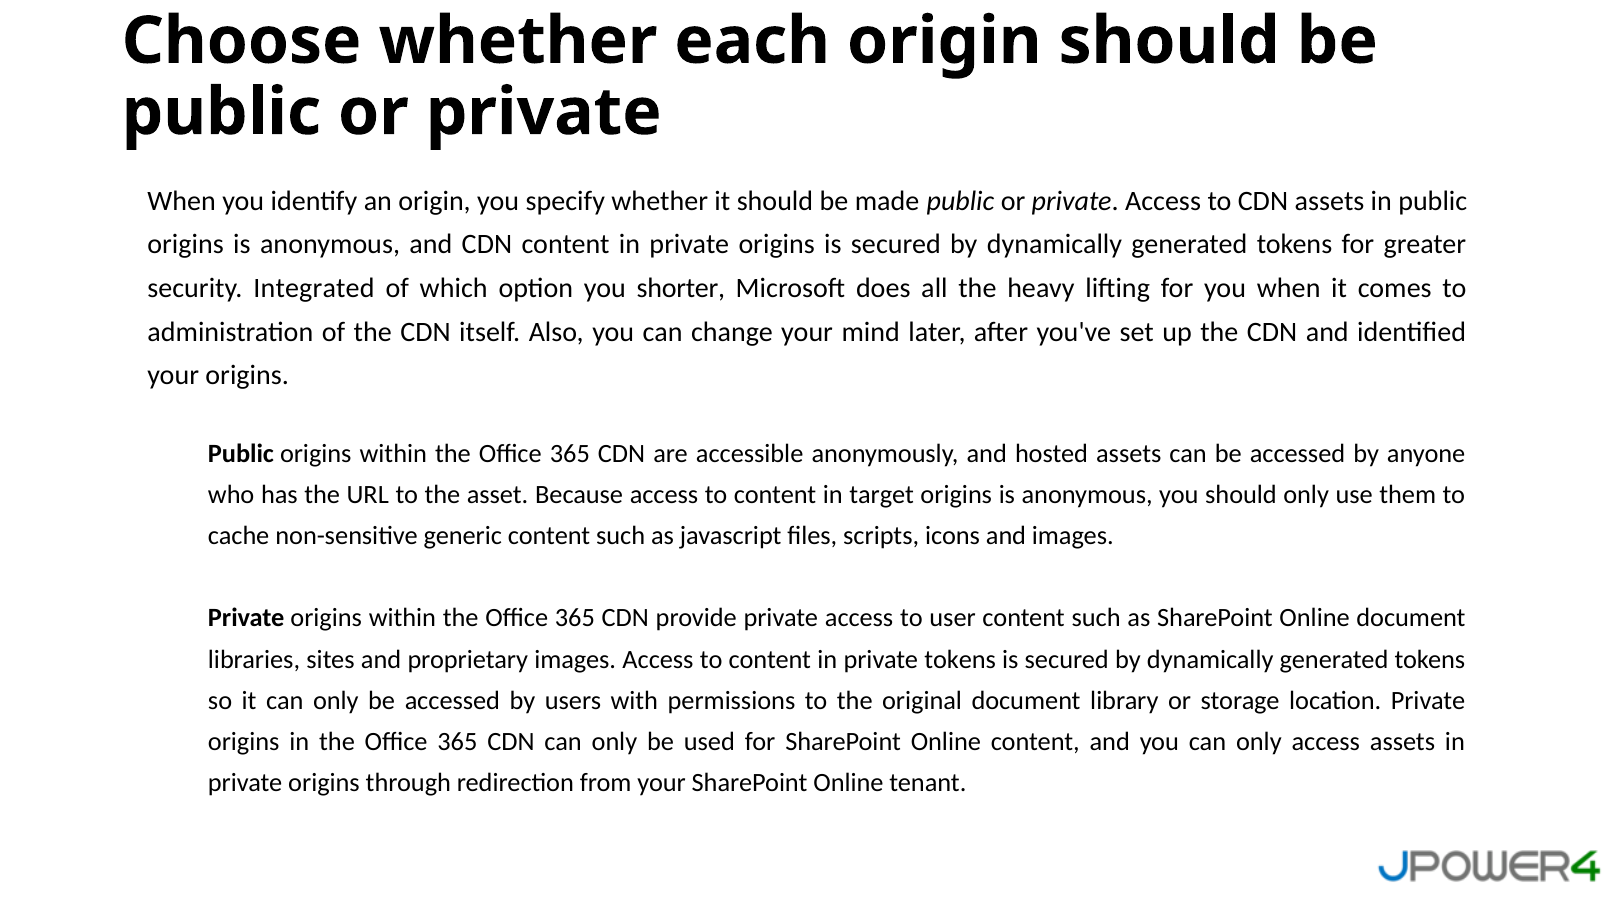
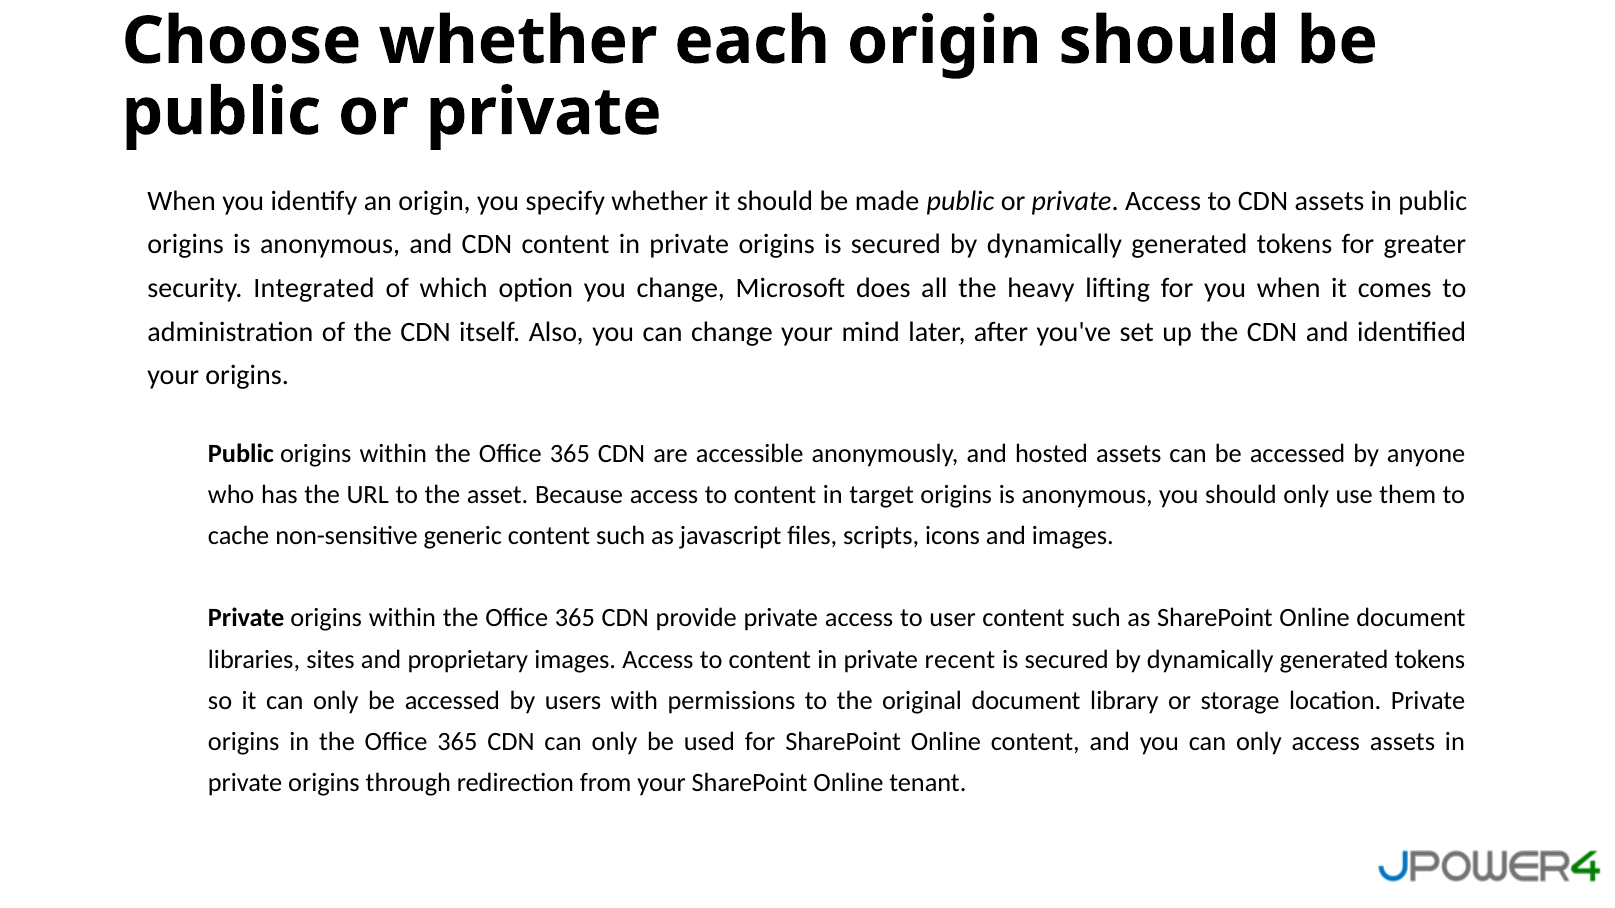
you shorter: shorter -> change
private tokens: tokens -> recent
